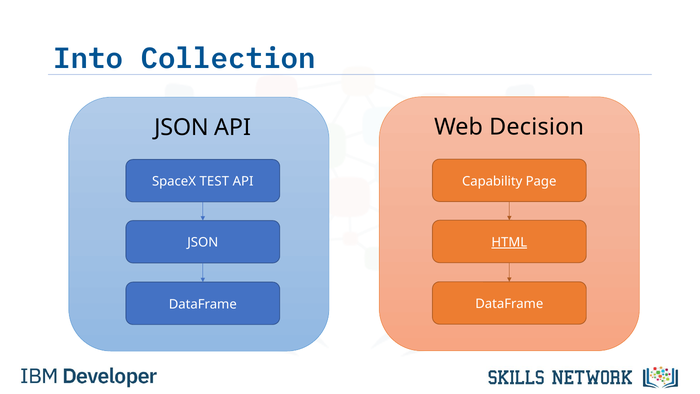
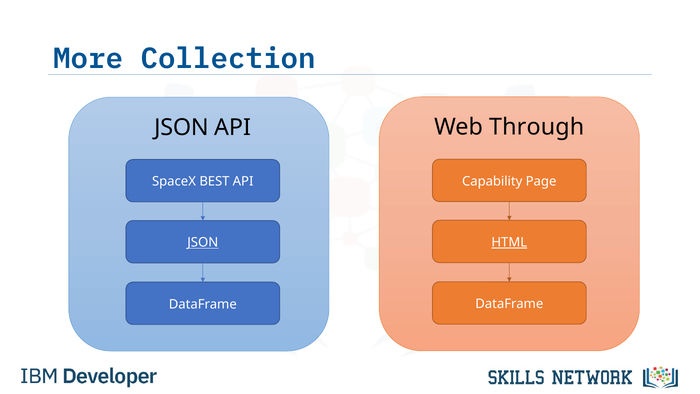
Into: Into -> More
Decision: Decision -> Through
TEST: TEST -> BEST
JSON at (203, 242) underline: none -> present
